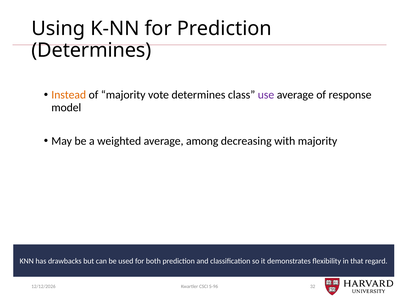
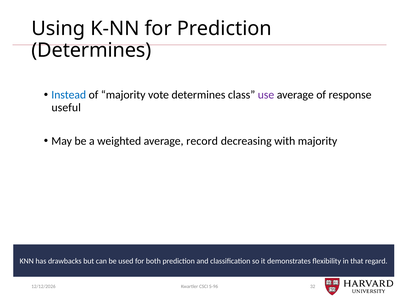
Instead colour: orange -> blue
model: model -> useful
among: among -> record
